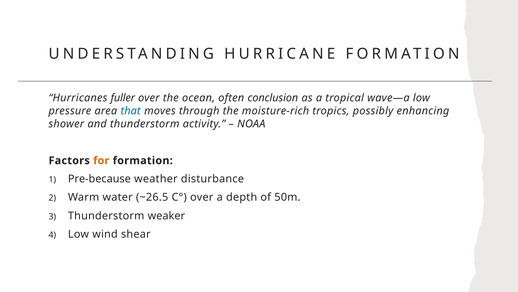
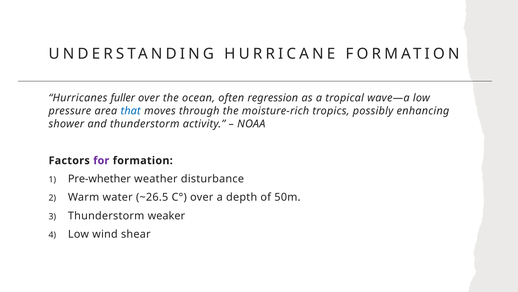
conclusion: conclusion -> regression
for colour: orange -> purple
Pre-because: Pre-because -> Pre-whether
